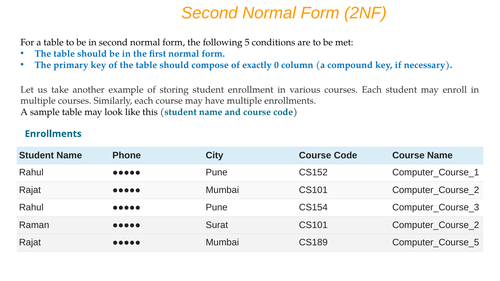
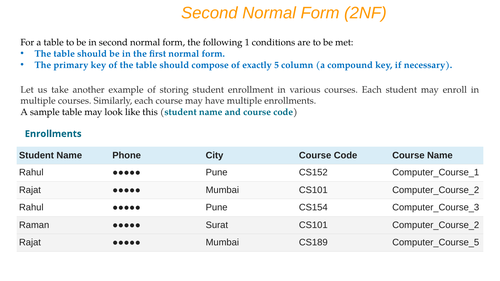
5: 5 -> 1
0: 0 -> 5
